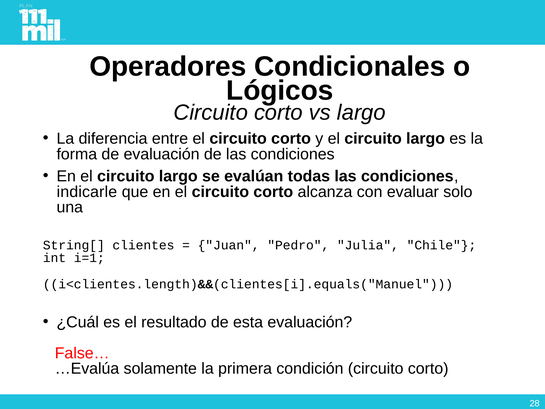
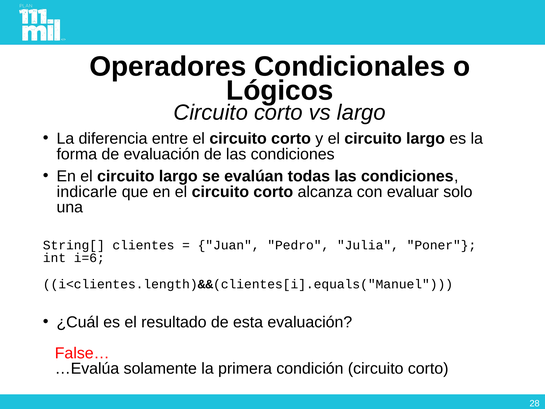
Chile: Chile -> Poner
i=1: i=1 -> i=6
